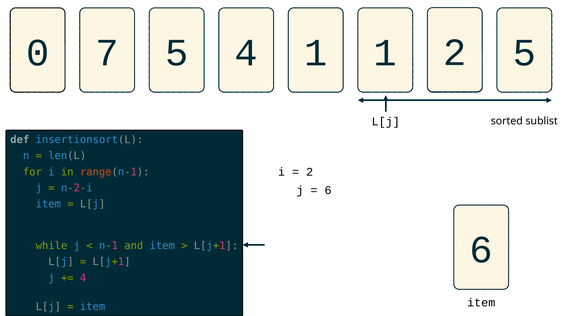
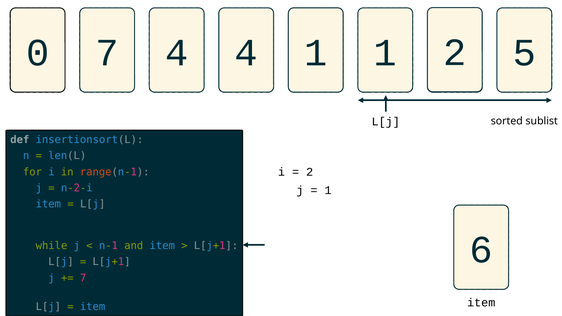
7 5: 5 -> 4
6 at (328, 190): 6 -> 1
4 at (83, 278): 4 -> 7
